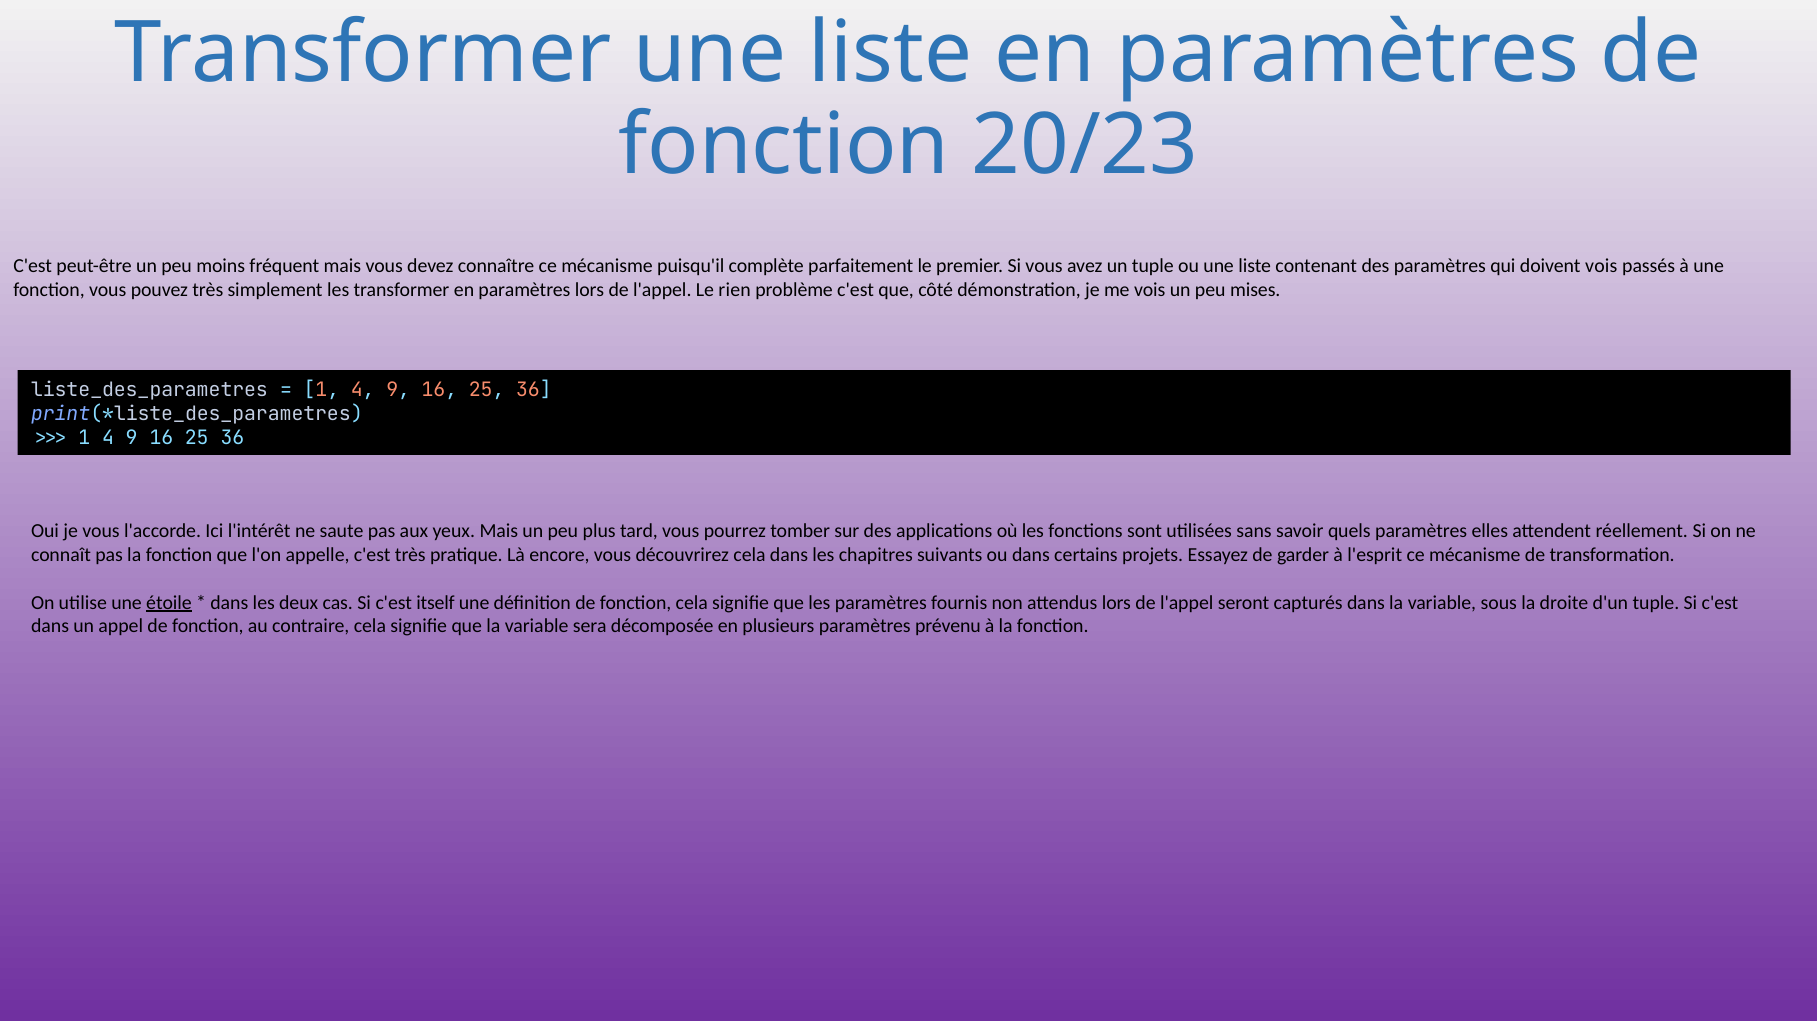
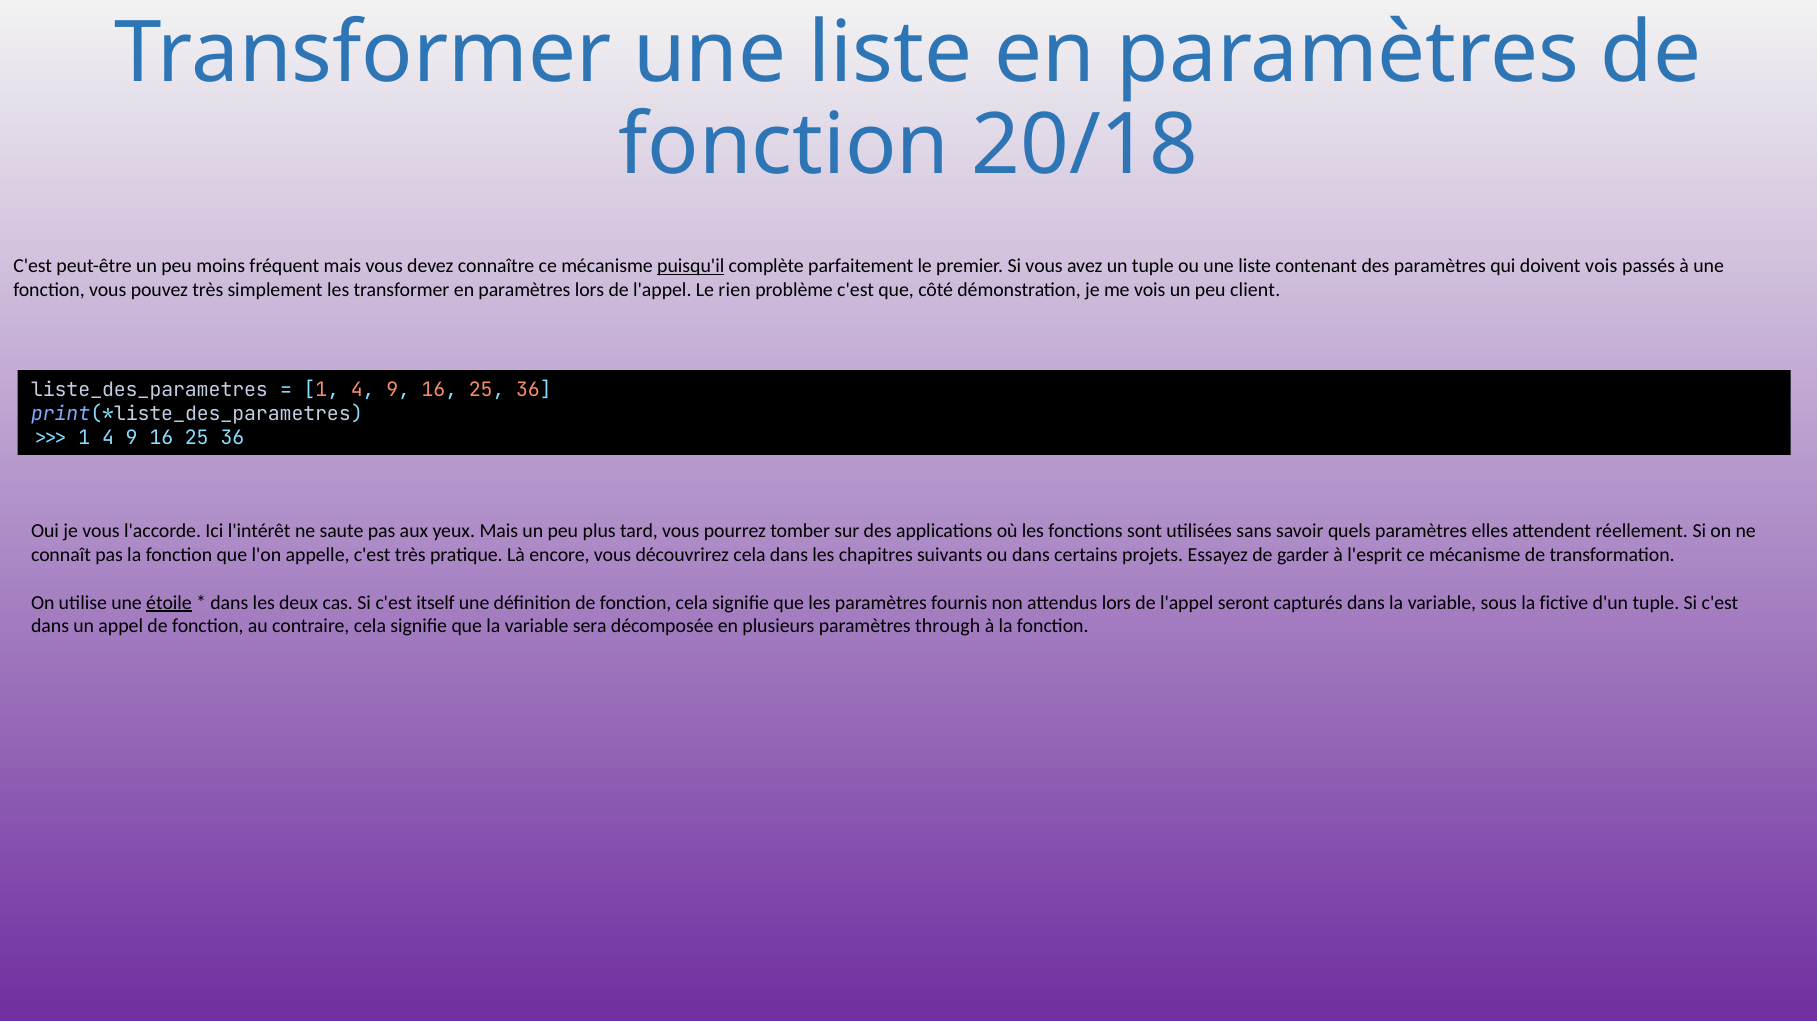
20/23: 20/23 -> 20/18
puisqu'il underline: none -> present
mises: mises -> client
droite: droite -> fictive
prévenu: prévenu -> through
